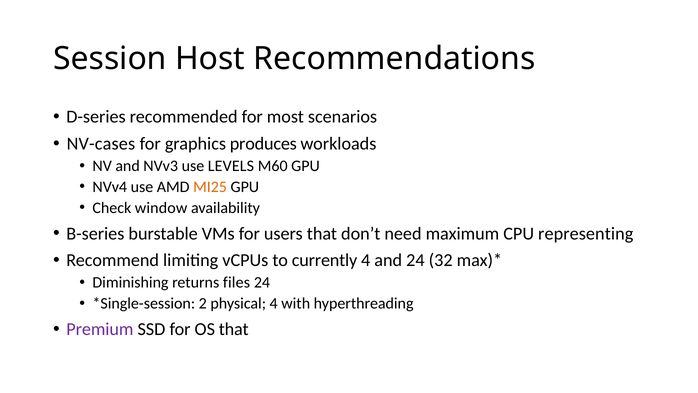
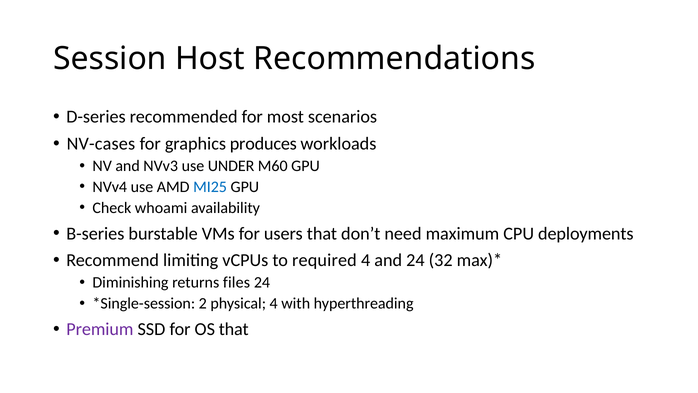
LEVELS: LEVELS -> UNDER
MI25 colour: orange -> blue
window: window -> whoami
representing: representing -> deployments
currently: currently -> required
